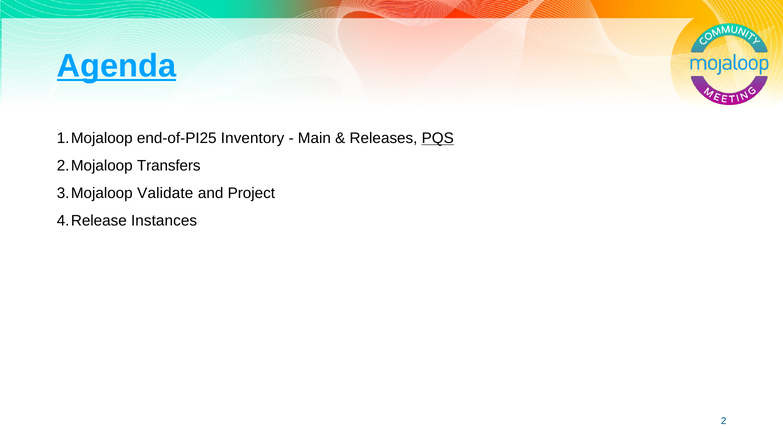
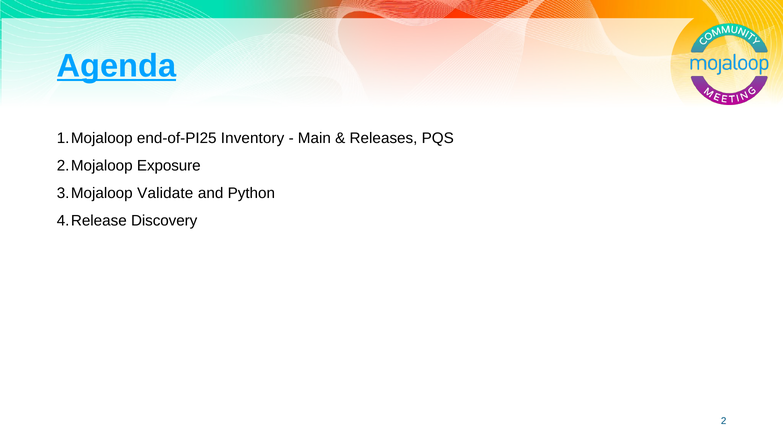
PQS underline: present -> none
Transfers: Transfers -> Exposure
Project: Project -> Python
Instances: Instances -> Discovery
